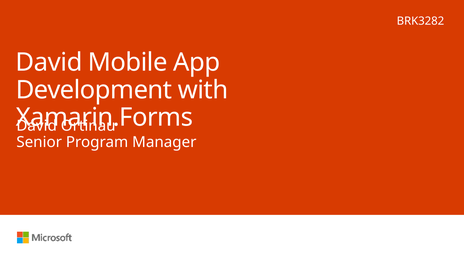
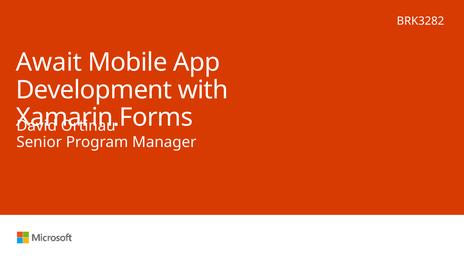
David at (49, 62): David -> Await
